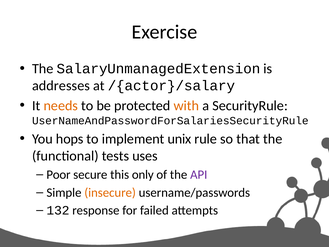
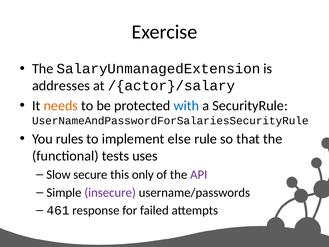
with colour: orange -> blue
hops: hops -> rules
unix: unix -> else
Poor: Poor -> Slow
insecure colour: orange -> purple
132: 132 -> 461
